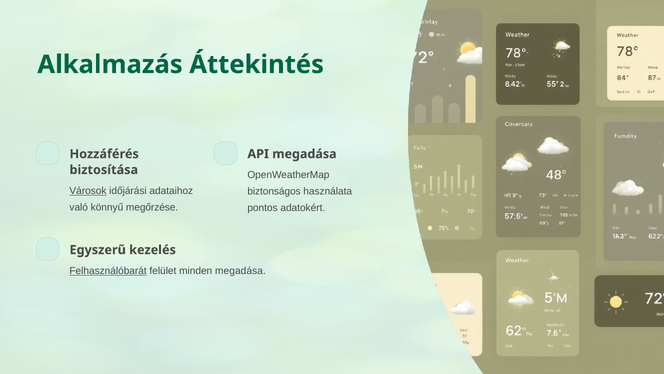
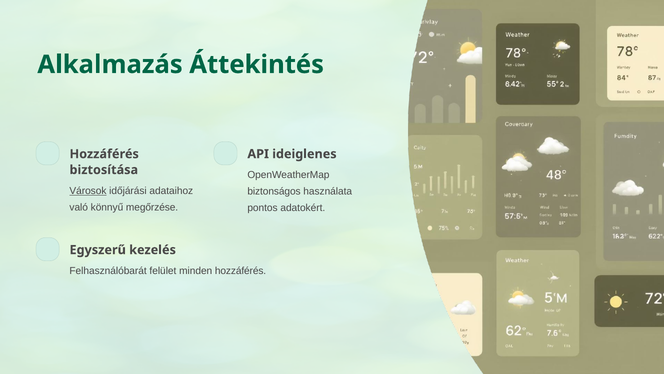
API megadása: megadása -> ideiglenes
Felhasználóbarát underline: present -> none
minden megadása: megadása -> hozzáférés
